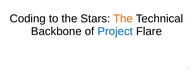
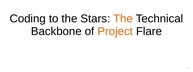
Project colour: blue -> orange
